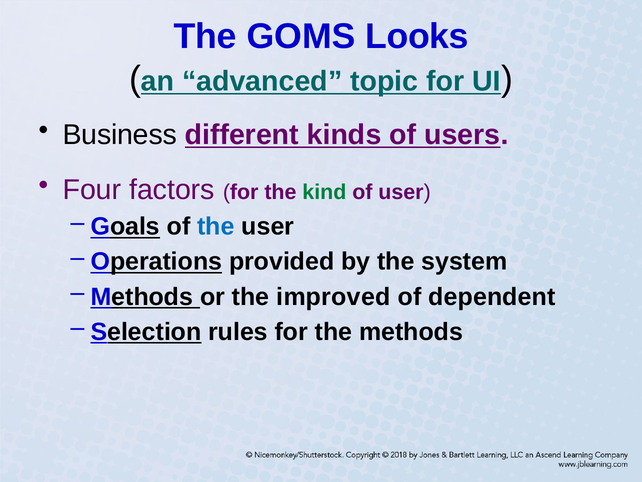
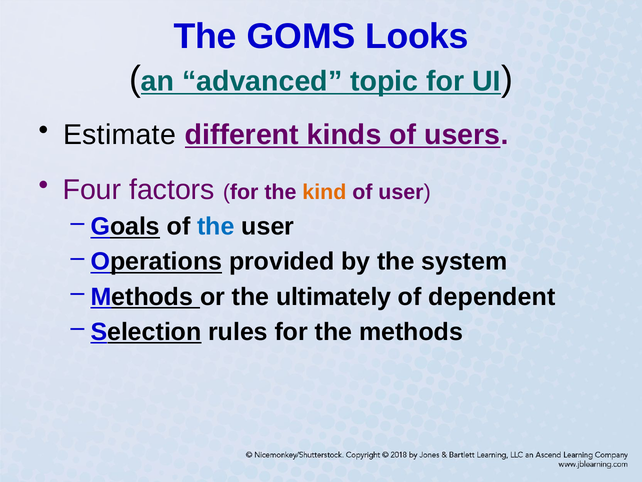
Business: Business -> Estimate
kind colour: green -> orange
improved: improved -> ultimately
